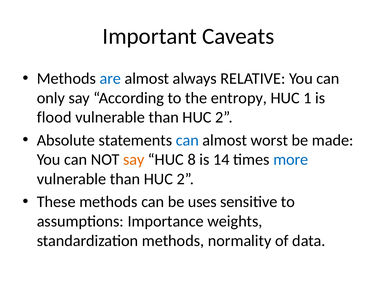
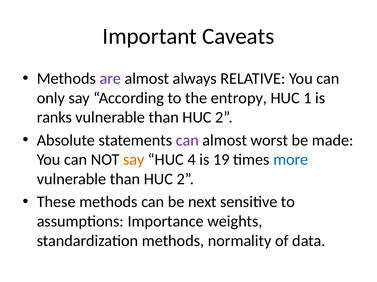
are colour: blue -> purple
flood: flood -> ranks
can at (187, 141) colour: blue -> purple
8: 8 -> 4
14: 14 -> 19
uses: uses -> next
